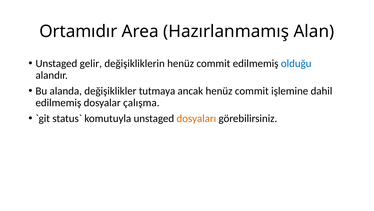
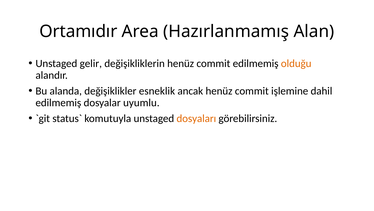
olduğu colour: blue -> orange
tutmaya: tutmaya -> esneklik
çalışma: çalışma -> uyumlu
